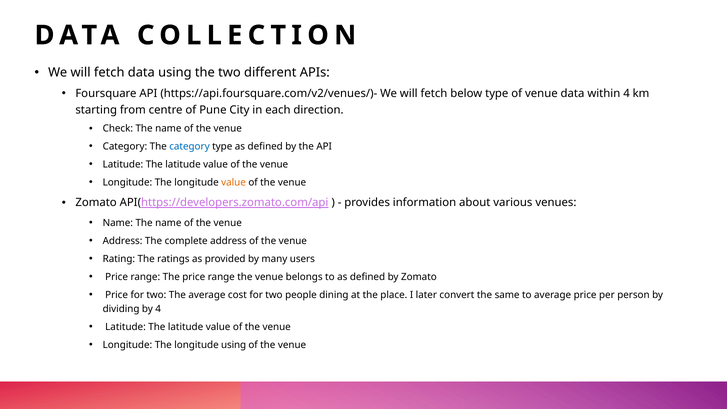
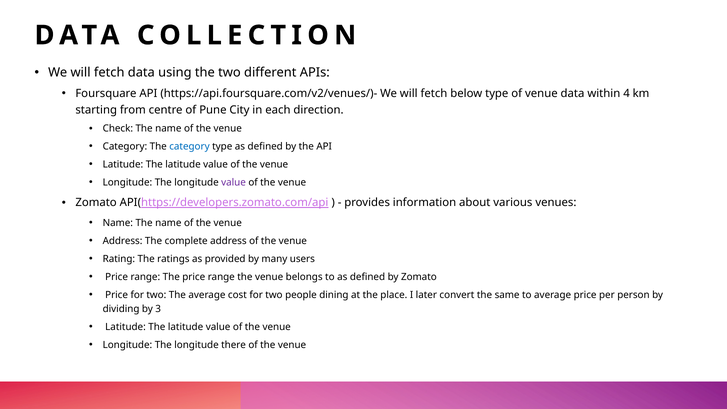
value at (234, 183) colour: orange -> purple
by 4: 4 -> 3
longitude using: using -> there
